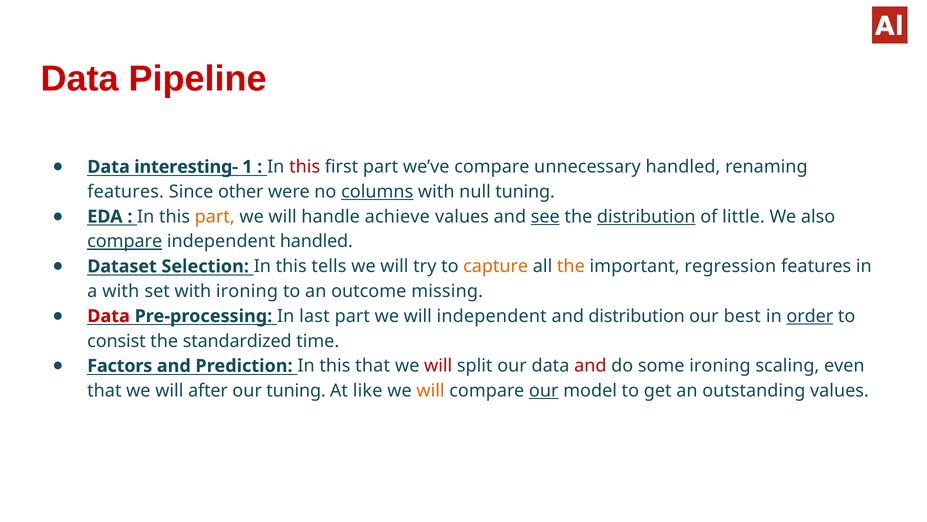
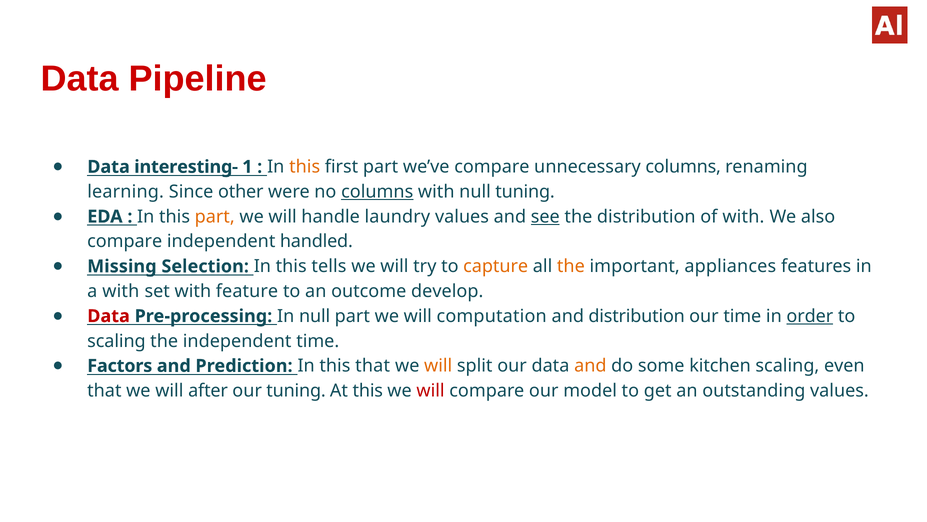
this at (305, 167) colour: red -> orange
unnecessary handled: handled -> columns
features at (126, 192): features -> learning
achieve: achieve -> laundry
distribution at (646, 216) underline: present -> none
of little: little -> with
compare at (125, 241) underline: present -> none
Dataset: Dataset -> Missing
regression: regression -> appliances
with ironing: ironing -> feature
missing: missing -> develop
In last: last -> null
will independent: independent -> computation
our best: best -> time
consist at (116, 341): consist -> scaling
the standardized: standardized -> independent
will at (438, 366) colour: red -> orange
and at (590, 366) colour: red -> orange
some ironing: ironing -> kitchen
At like: like -> this
will at (431, 390) colour: orange -> red
our at (544, 390) underline: present -> none
